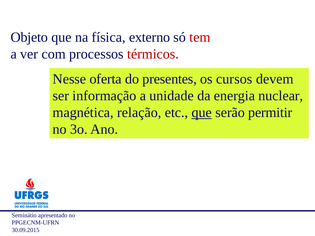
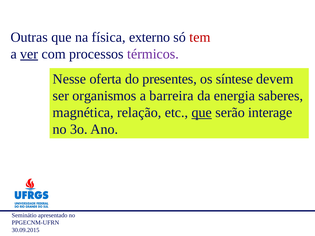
Objeto: Objeto -> Outras
ver underline: none -> present
térmicos colour: red -> purple
cursos: cursos -> síntese
informação: informação -> organismos
unidade: unidade -> barreira
nuclear: nuclear -> saberes
permitir: permitir -> interage
